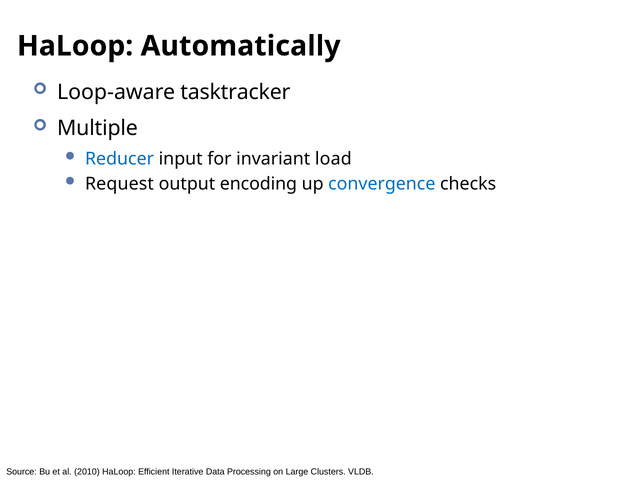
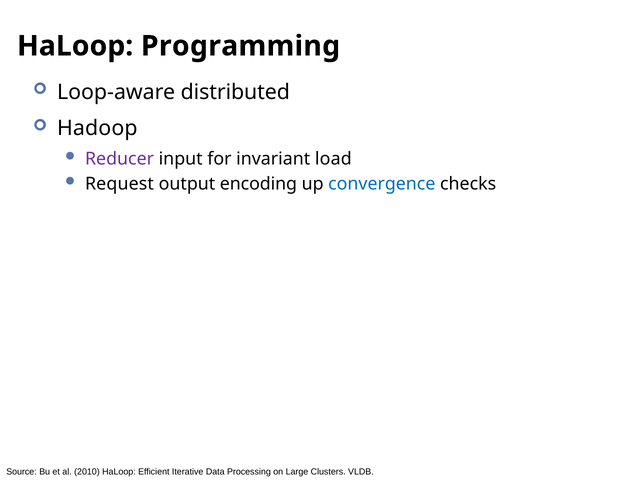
Automatically: Automatically -> Programming
tasktracker: tasktracker -> distributed
Multiple: Multiple -> Hadoop
Reducer colour: blue -> purple
